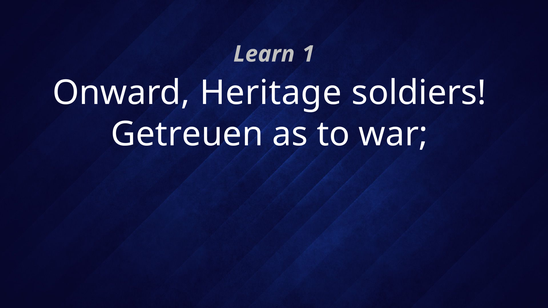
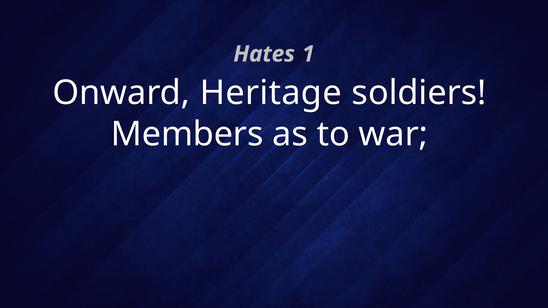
Learn: Learn -> Hates
Getreuen: Getreuen -> Members
